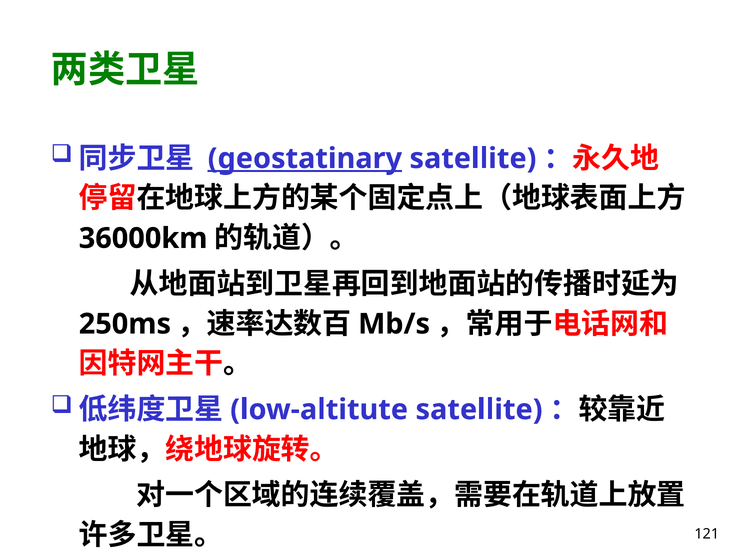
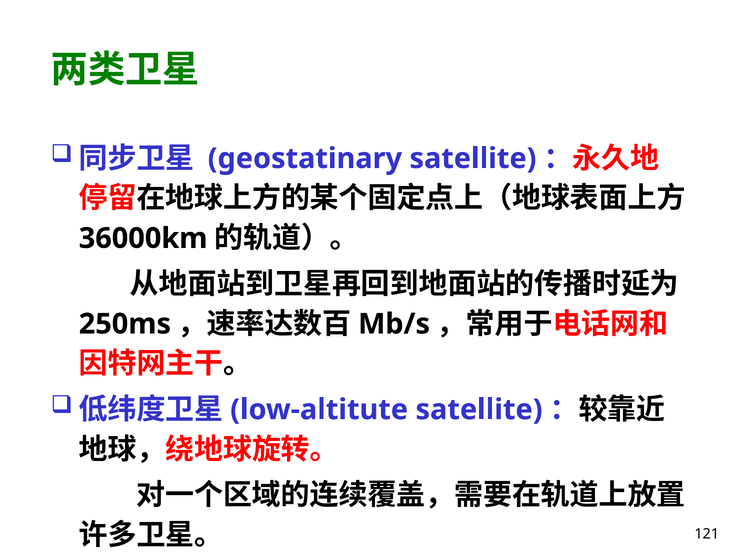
geostatinary underline: present -> none
